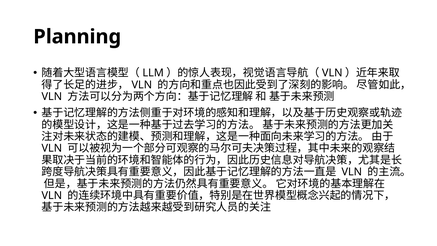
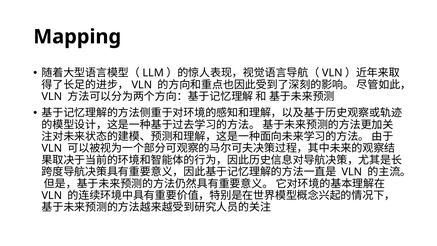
Planning: Planning -> Mapping
